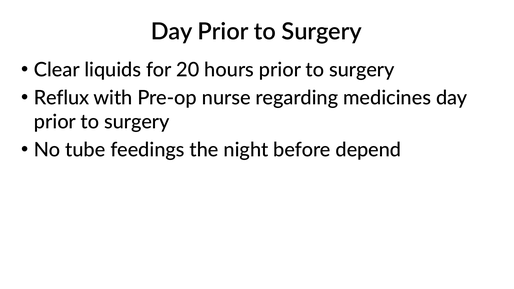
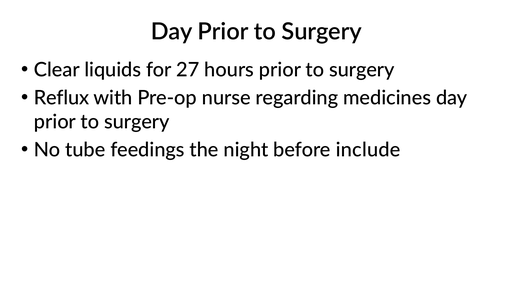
20: 20 -> 27
depend: depend -> include
